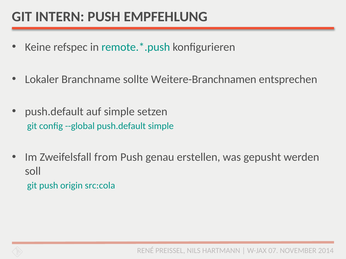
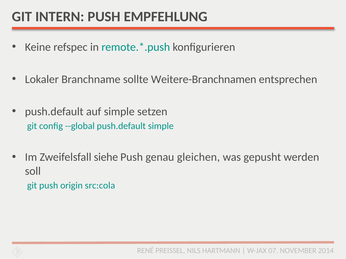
from: from -> siehe
erstellen: erstellen -> gleichen
